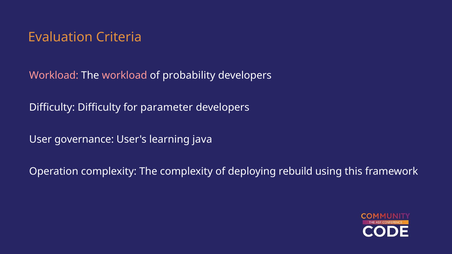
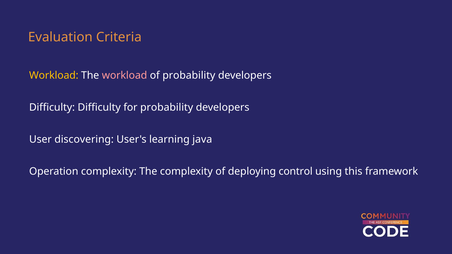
Workload at (54, 75) colour: pink -> yellow
for parameter: parameter -> probability
governance: governance -> discovering
rebuild: rebuild -> control
